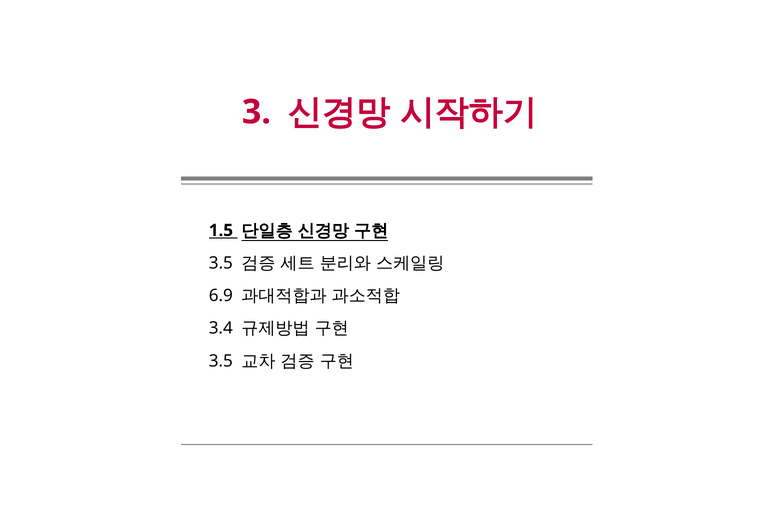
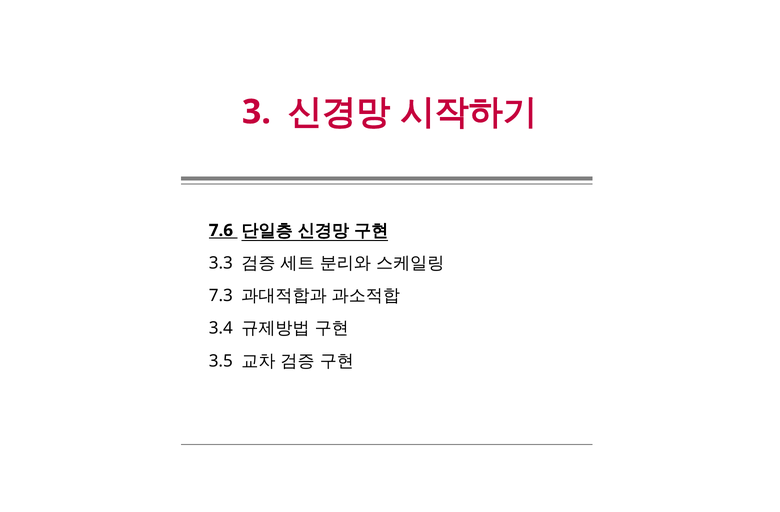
1.5: 1.5 -> 7.6
3.5 at (221, 263): 3.5 -> 3.3
6.9: 6.9 -> 7.3
